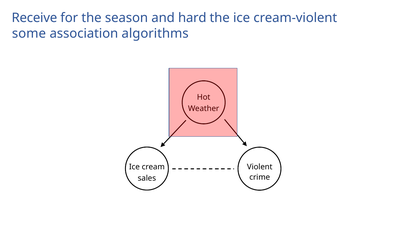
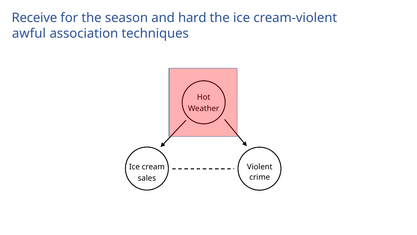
some: some -> awful
algorithms: algorithms -> techniques
